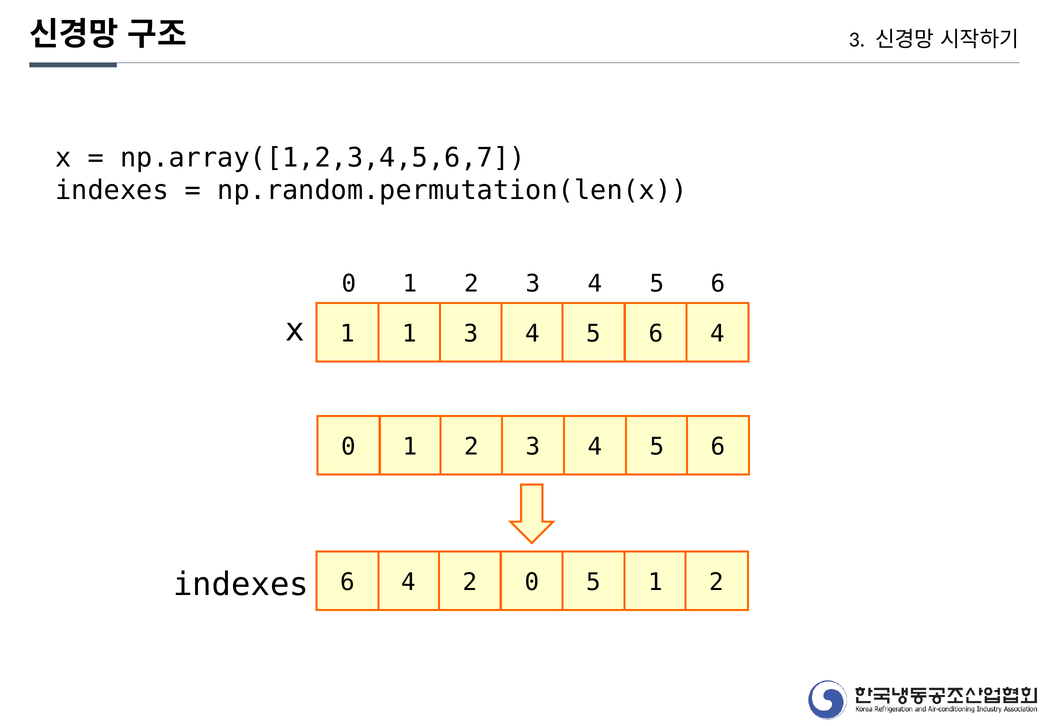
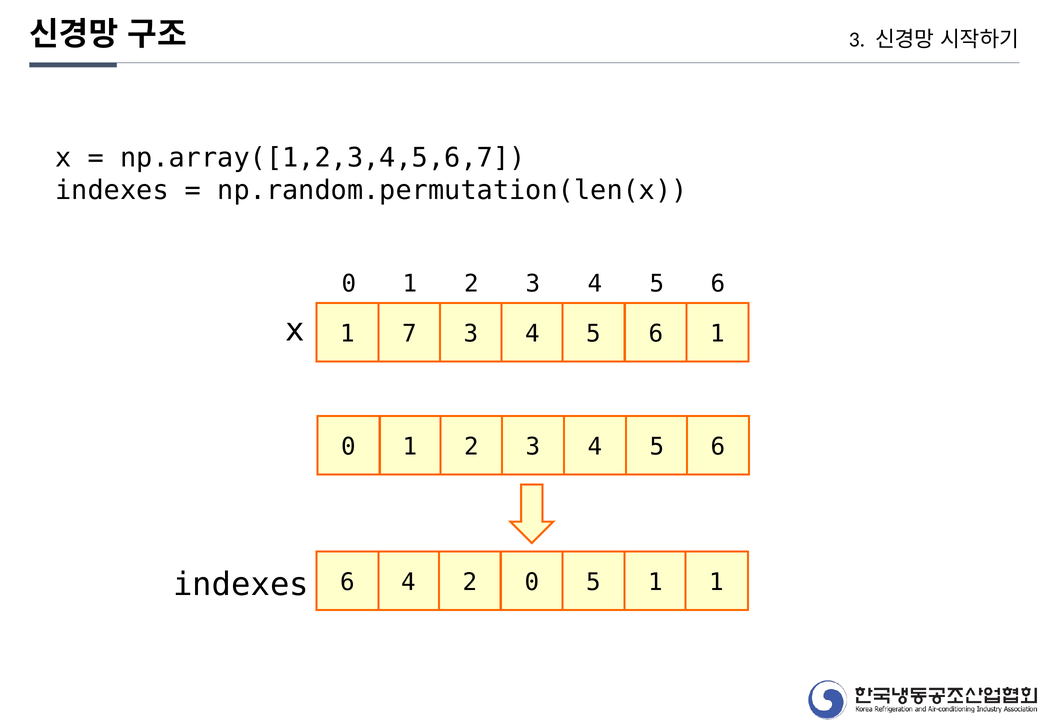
1 1: 1 -> 7
6 4: 4 -> 1
5 1 2: 2 -> 1
